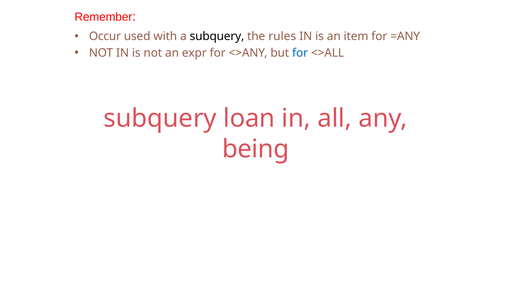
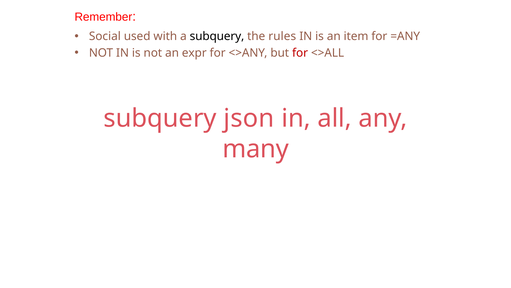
Occur: Occur -> Social
for at (300, 53) colour: blue -> red
loan: loan -> json
being: being -> many
